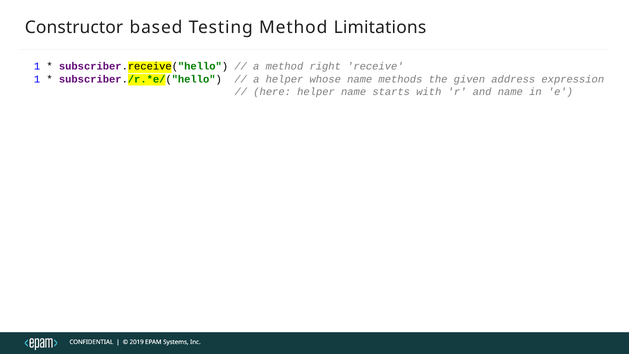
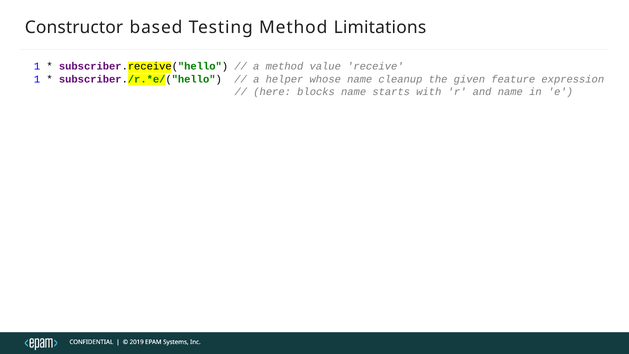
right: right -> value
methods: methods -> cleanup
address: address -> feature
here helper: helper -> blocks
